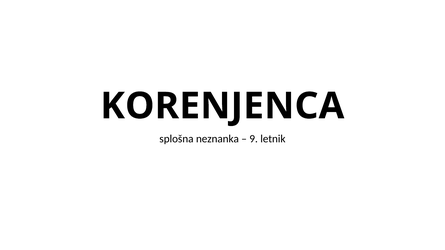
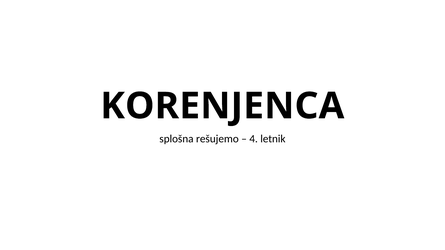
neznanka: neznanka -> rešujemo
9: 9 -> 4
